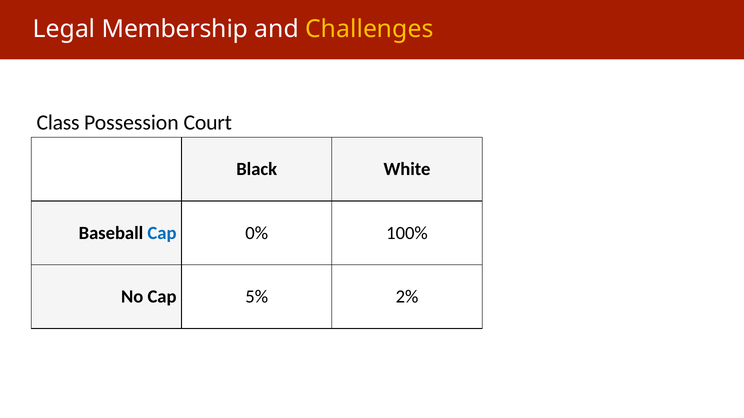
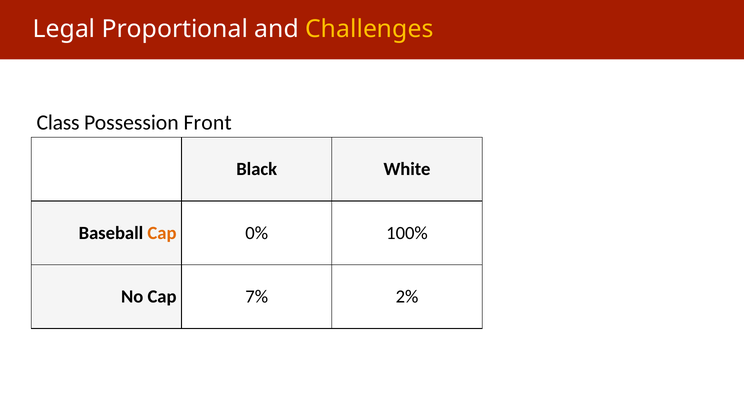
Membership: Membership -> Proportional
Court: Court -> Front
Cap at (162, 233) colour: blue -> orange
5%: 5% -> 7%
